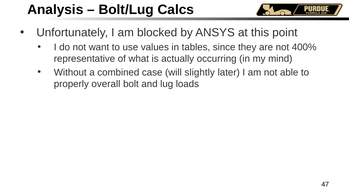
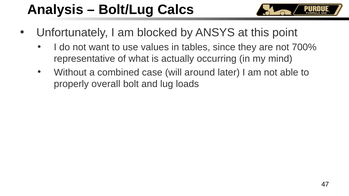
400%: 400% -> 700%
slightly: slightly -> around
